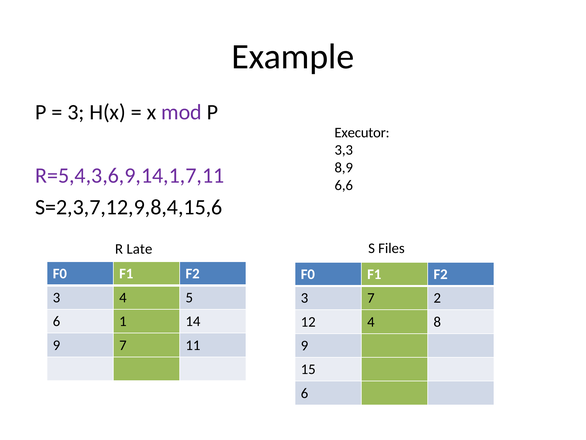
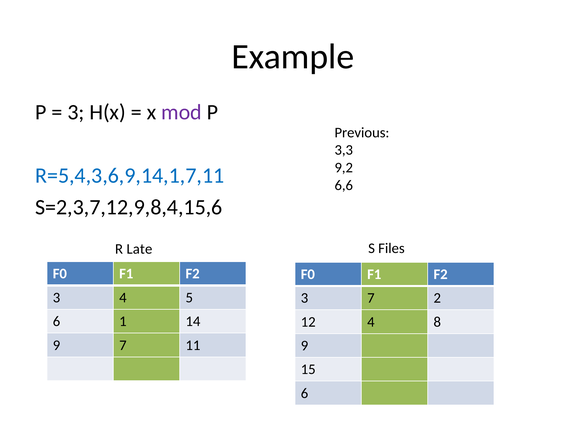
Executor: Executor -> Previous
8,9: 8,9 -> 9,2
R=5,4,3,6,9,14,1,7,11 colour: purple -> blue
